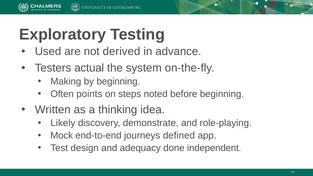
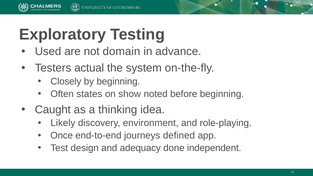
derived: derived -> domain
Making: Making -> Closely
points: points -> states
steps: steps -> show
Written: Written -> Caught
demonstrate: demonstrate -> environment
Mock: Mock -> Once
